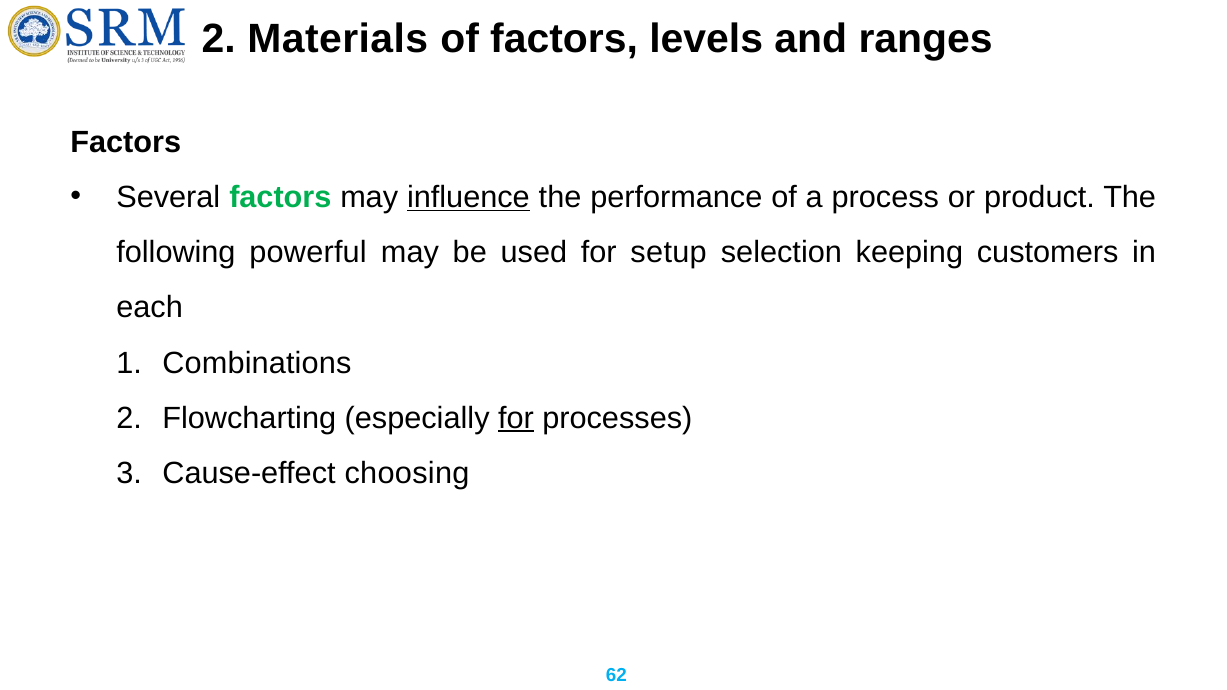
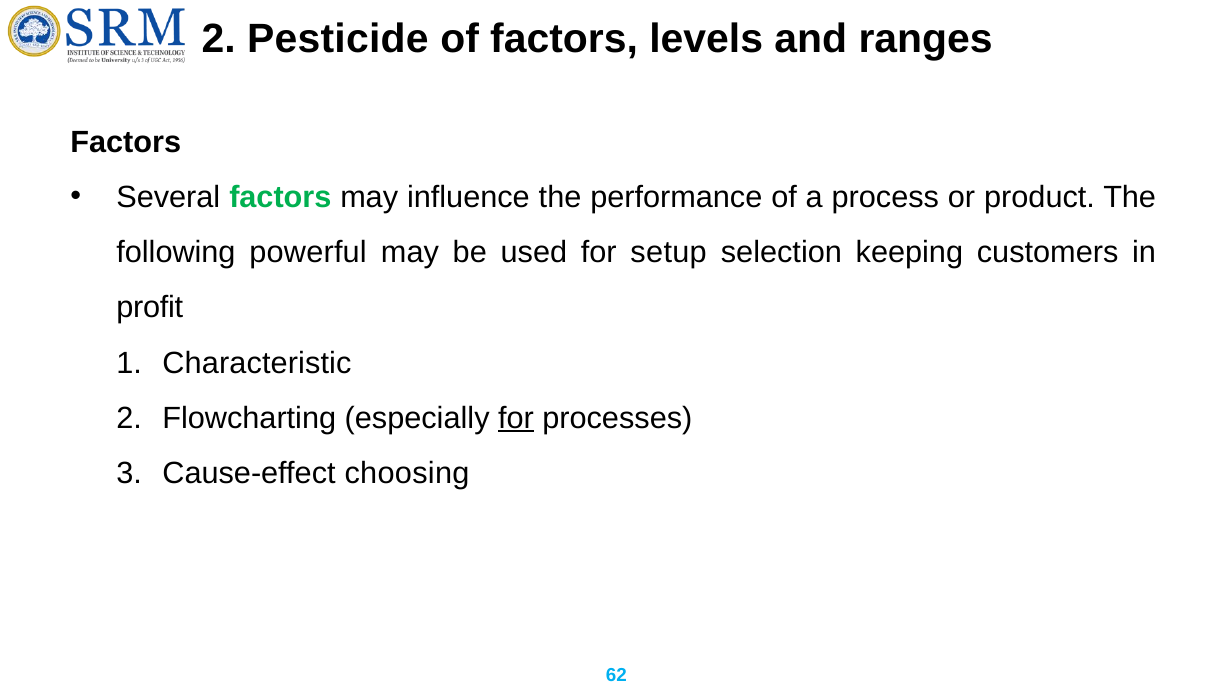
Materials: Materials -> Pesticide
influence underline: present -> none
each: each -> profit
Combinations: Combinations -> Characteristic
